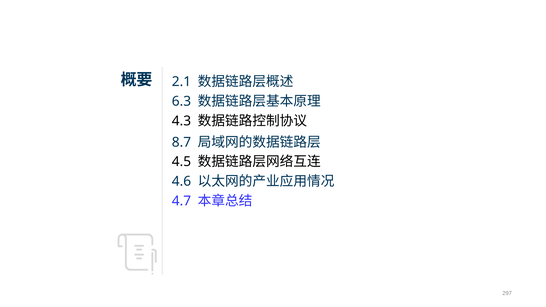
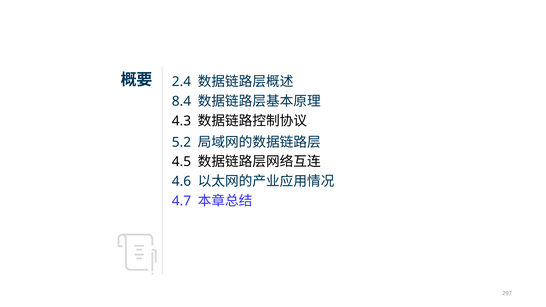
2.1: 2.1 -> 2.4
6.3: 6.3 -> 8.4
8.7: 8.7 -> 5.2
